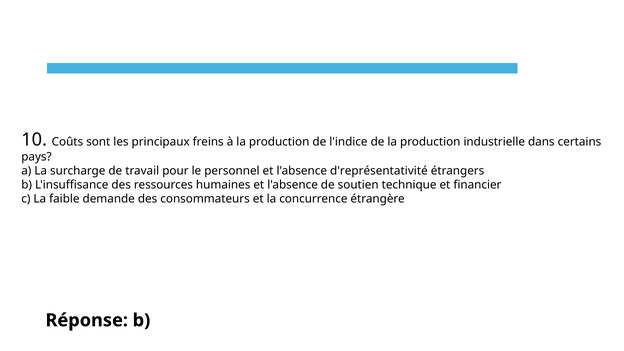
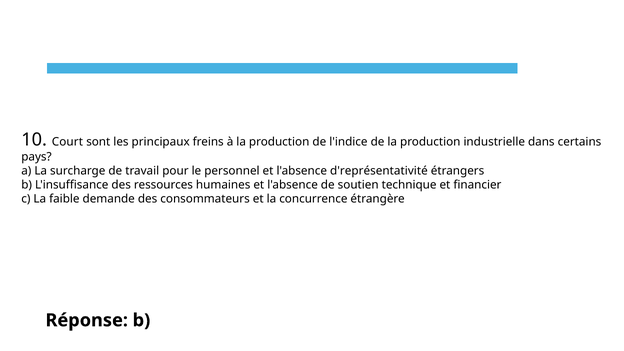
Coûts: Coûts -> Court
